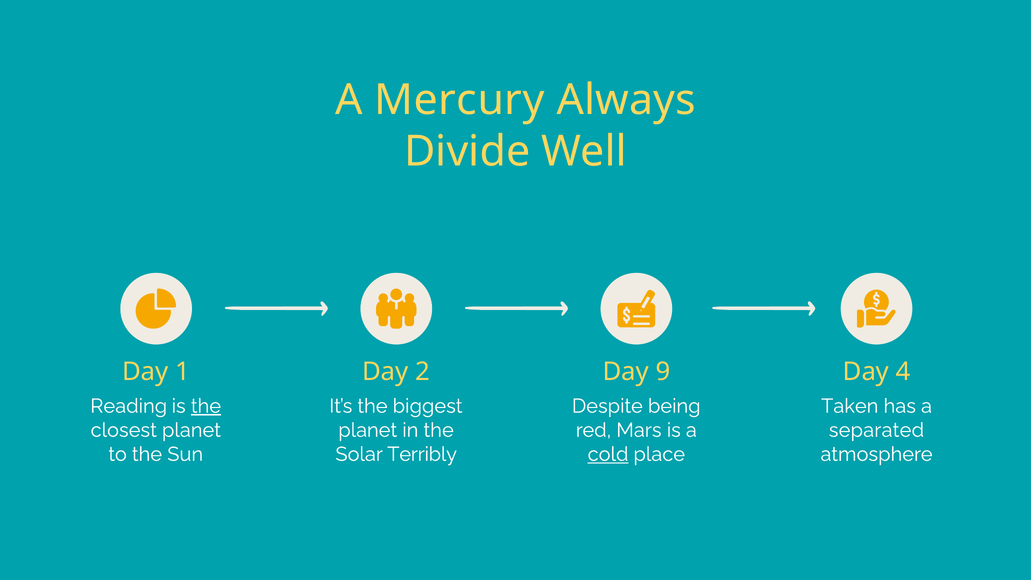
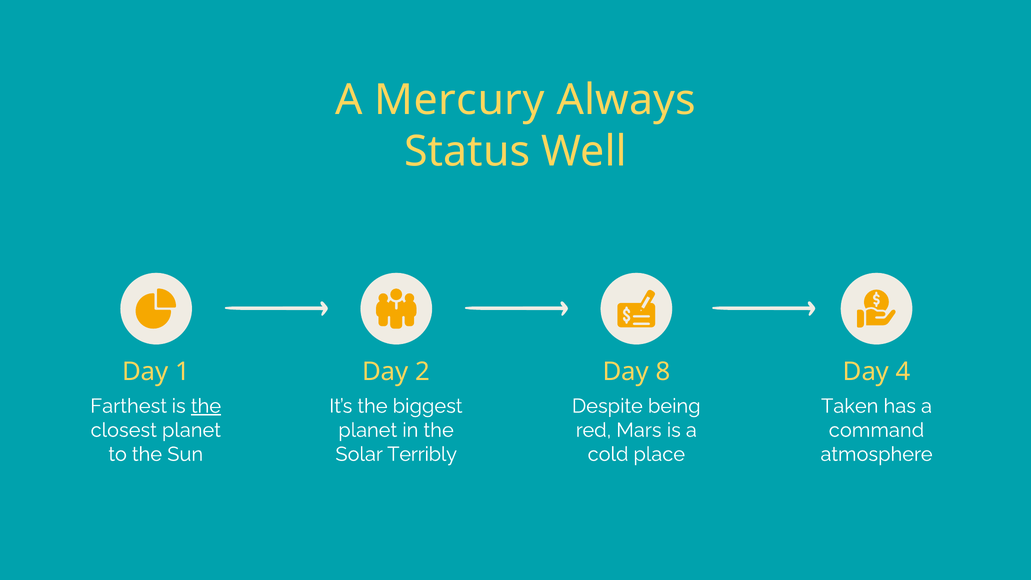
Divide: Divide -> Status
9: 9 -> 8
Reading: Reading -> Farthest
separated: separated -> command
cold underline: present -> none
